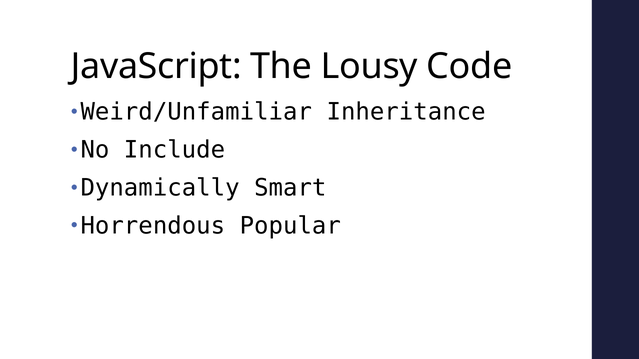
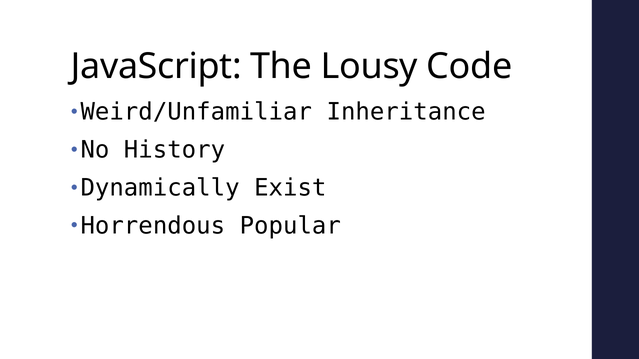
Include: Include -> History
Smart: Smart -> Exist
